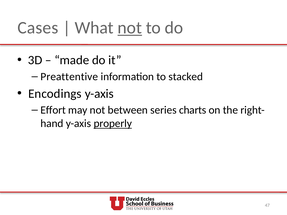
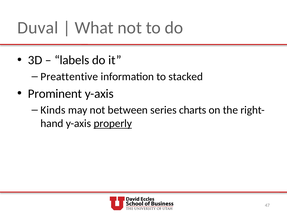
Cases: Cases -> Duval
not at (130, 28) underline: present -> none
made: made -> labels
Encodings: Encodings -> Prominent
Effort: Effort -> Kinds
